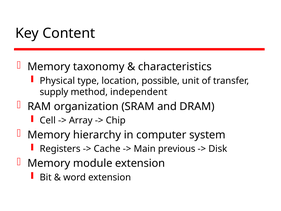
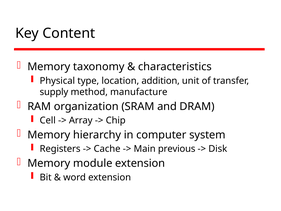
possible: possible -> addition
independent: independent -> manufacture
